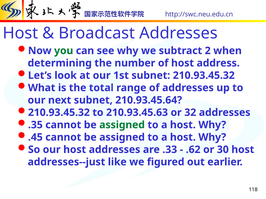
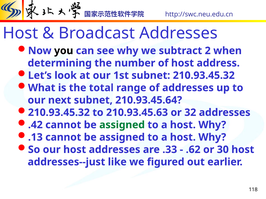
you colour: green -> black
.35: .35 -> .42
.45: .45 -> .13
